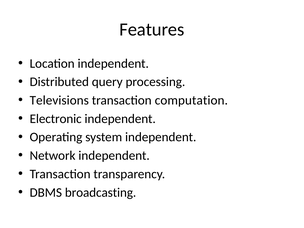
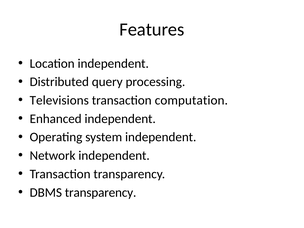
Electronic: Electronic -> Enhanced
DBMS broadcasting: broadcasting -> transparency
